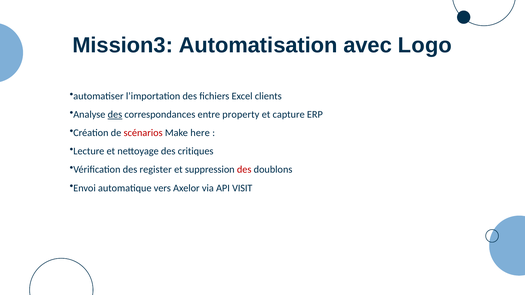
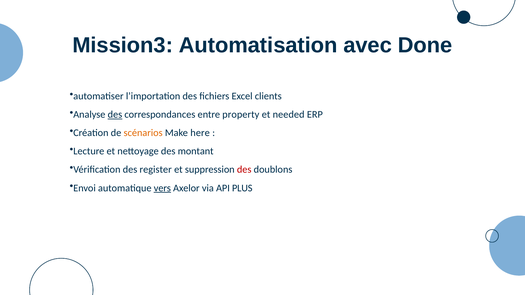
Logo: Logo -> Done
capture: capture -> needed
scénarios colour: red -> orange
critiques: critiques -> montant
vers underline: none -> present
VISIT: VISIT -> PLUS
